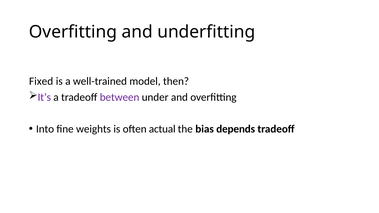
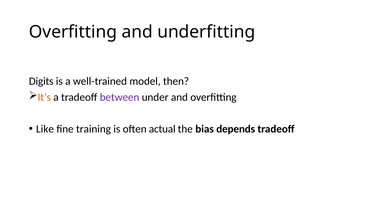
Fixed: Fixed -> Digits
It’s colour: purple -> orange
Into: Into -> Like
weights: weights -> training
